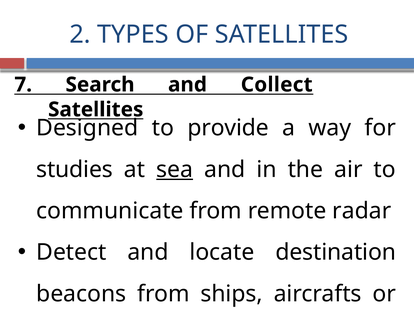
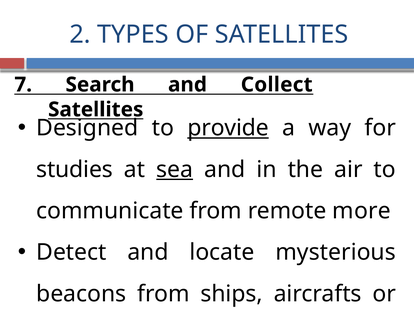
provide underline: none -> present
radar: radar -> more
destination: destination -> mysterious
